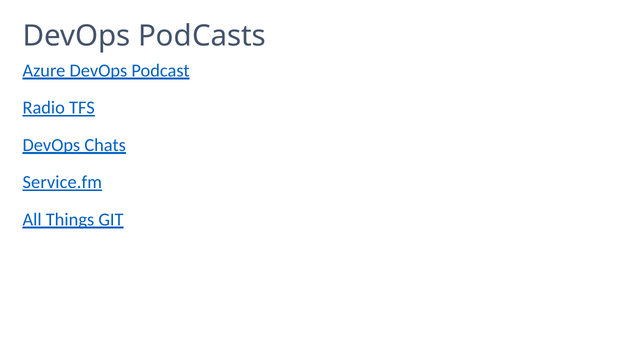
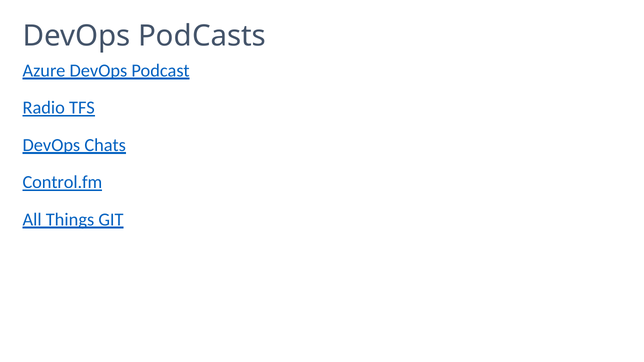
Service.fm: Service.fm -> Control.fm
